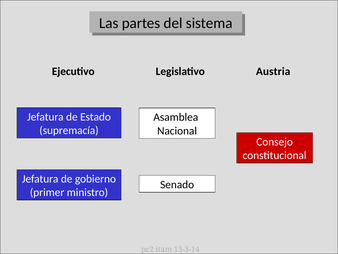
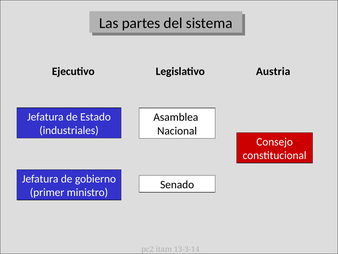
supremacía: supremacía -> industriales
